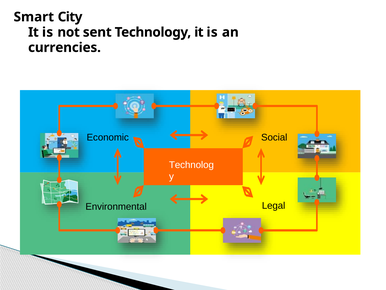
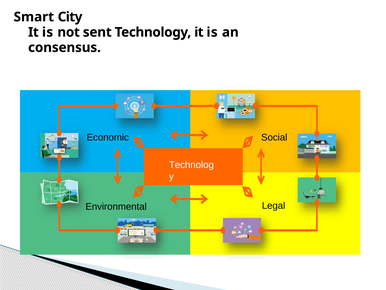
currencies: currencies -> consensus
